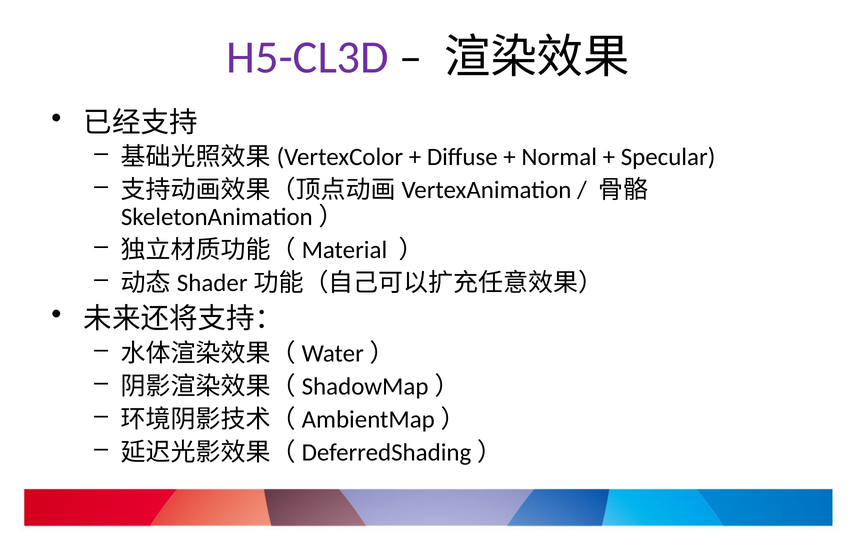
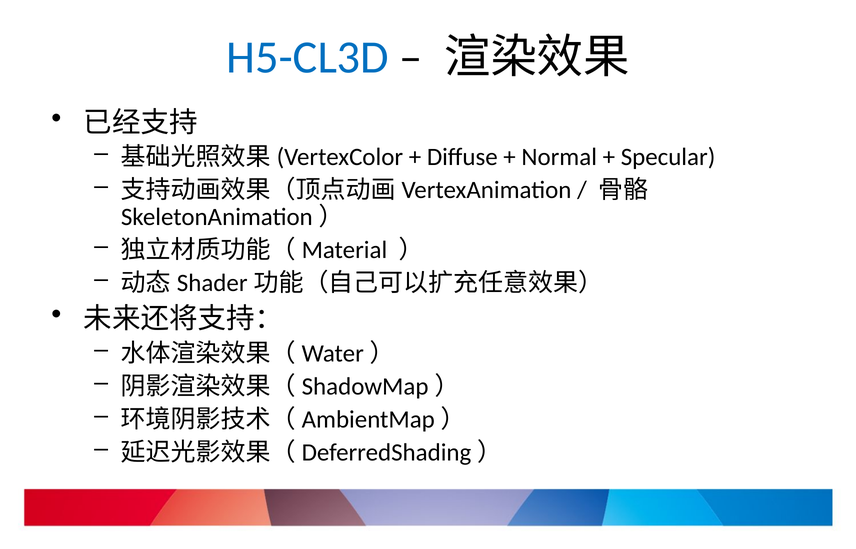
H5-CL3D colour: purple -> blue
